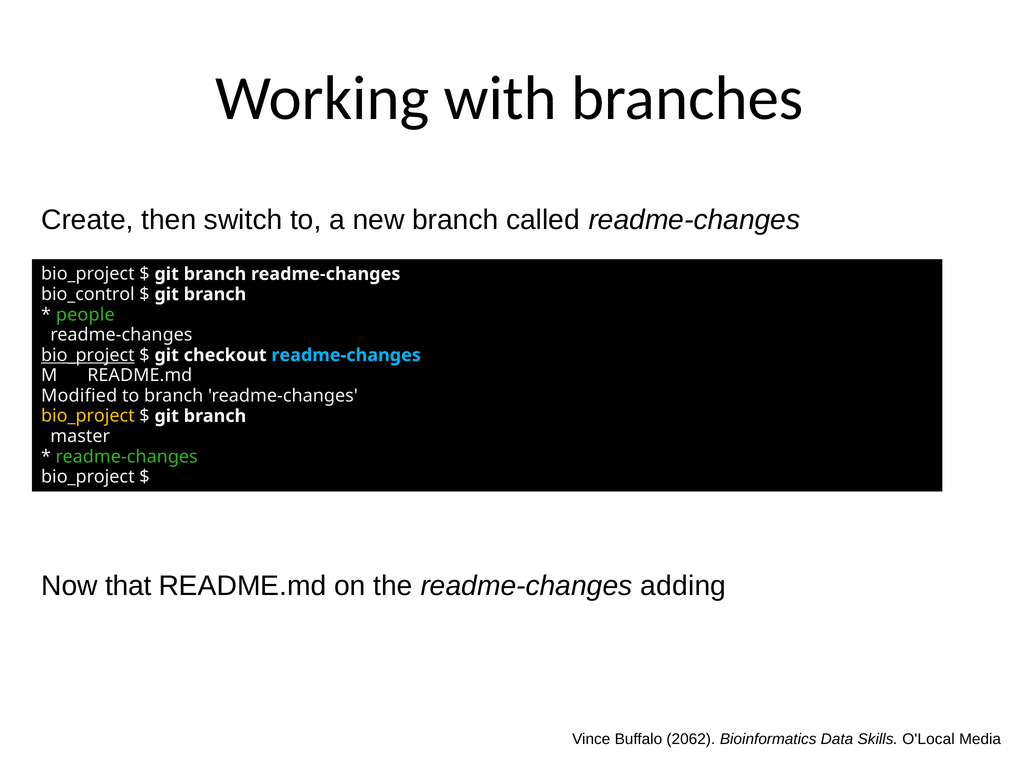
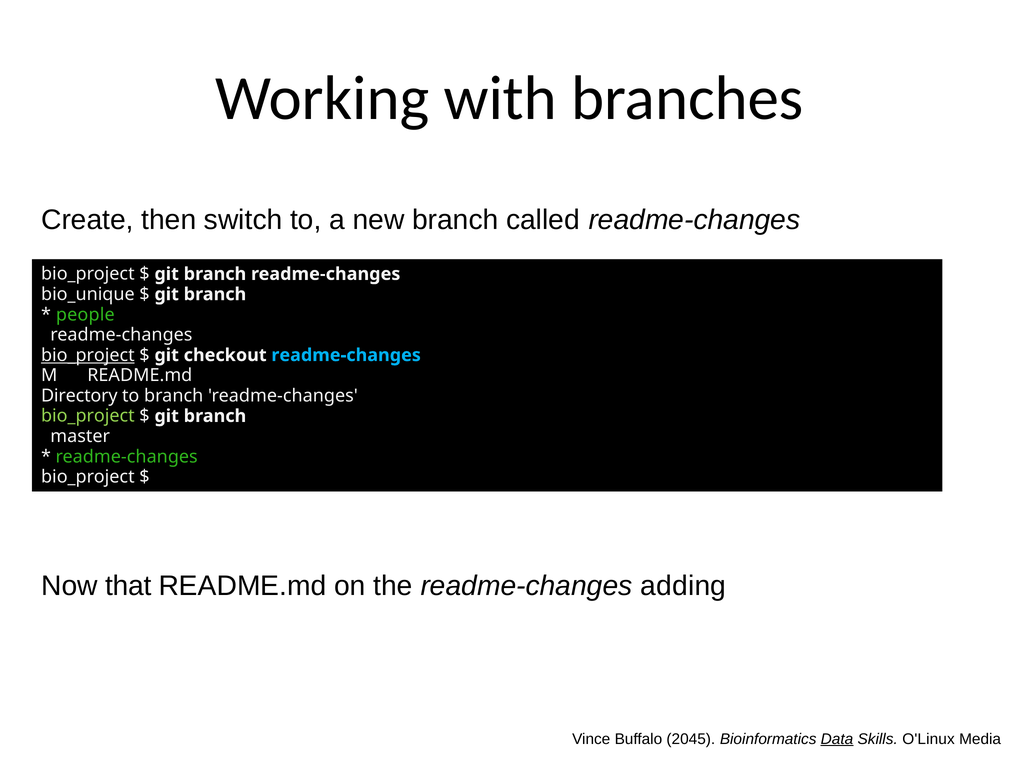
bio_control: bio_control -> bio_unique
Modified: Modified -> Directory
bio_project at (88, 416) colour: yellow -> light green
2062: 2062 -> 2045
Data underline: none -> present
O'Local: O'Local -> O'Linux
